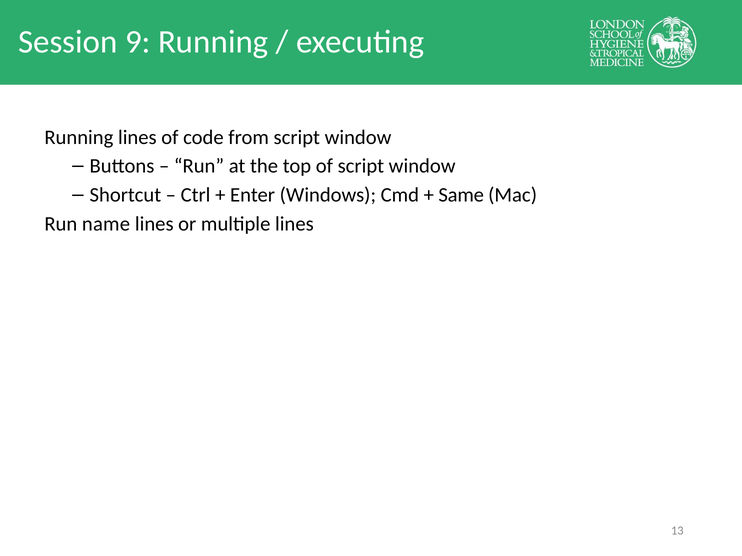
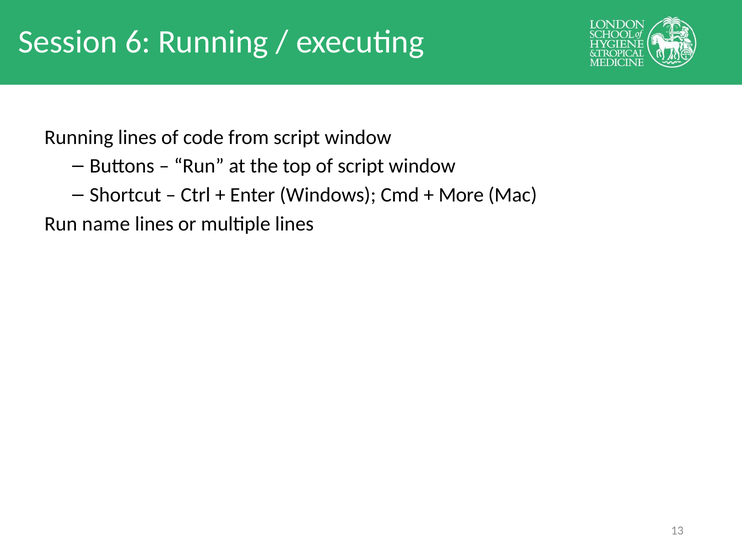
9: 9 -> 6
Same: Same -> More
